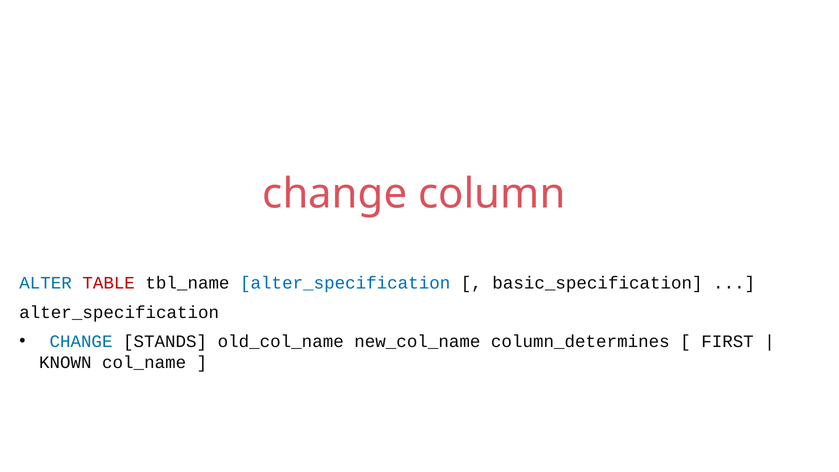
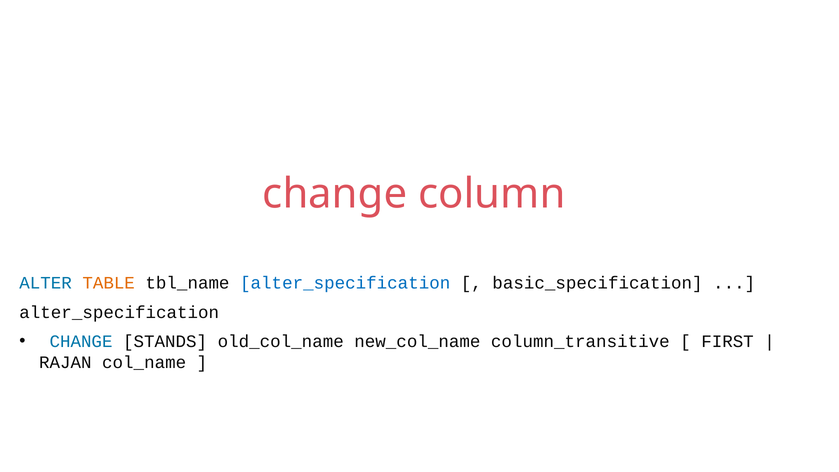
TABLE colour: red -> orange
column_determines: column_determines -> column_transitive
KNOWN: KNOWN -> RAJAN
